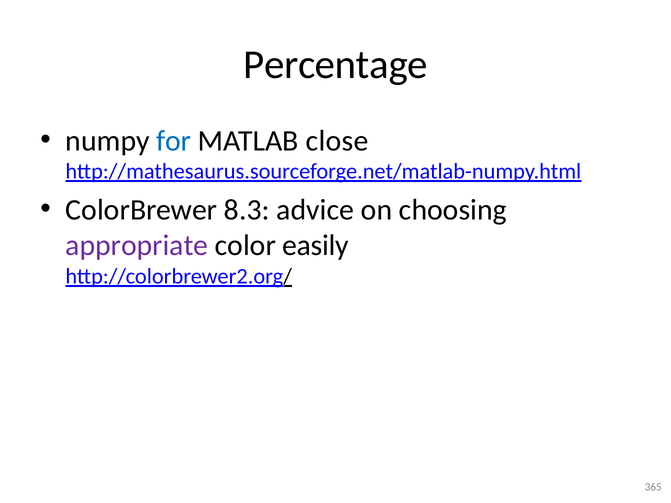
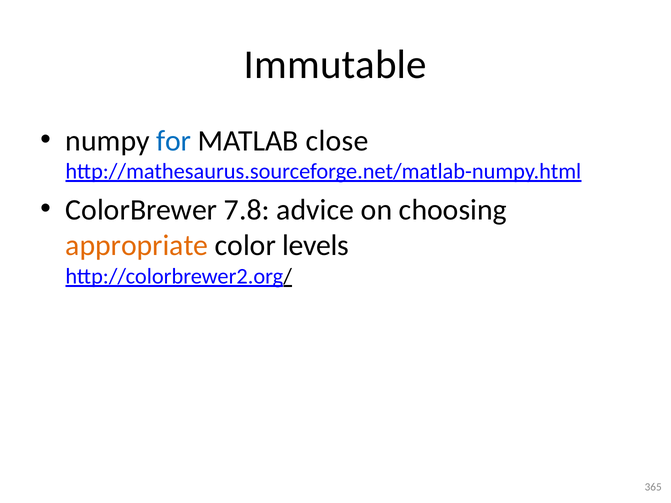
Percentage: Percentage -> Immutable
8.3: 8.3 -> 7.8
appropriate colour: purple -> orange
easily: easily -> levels
